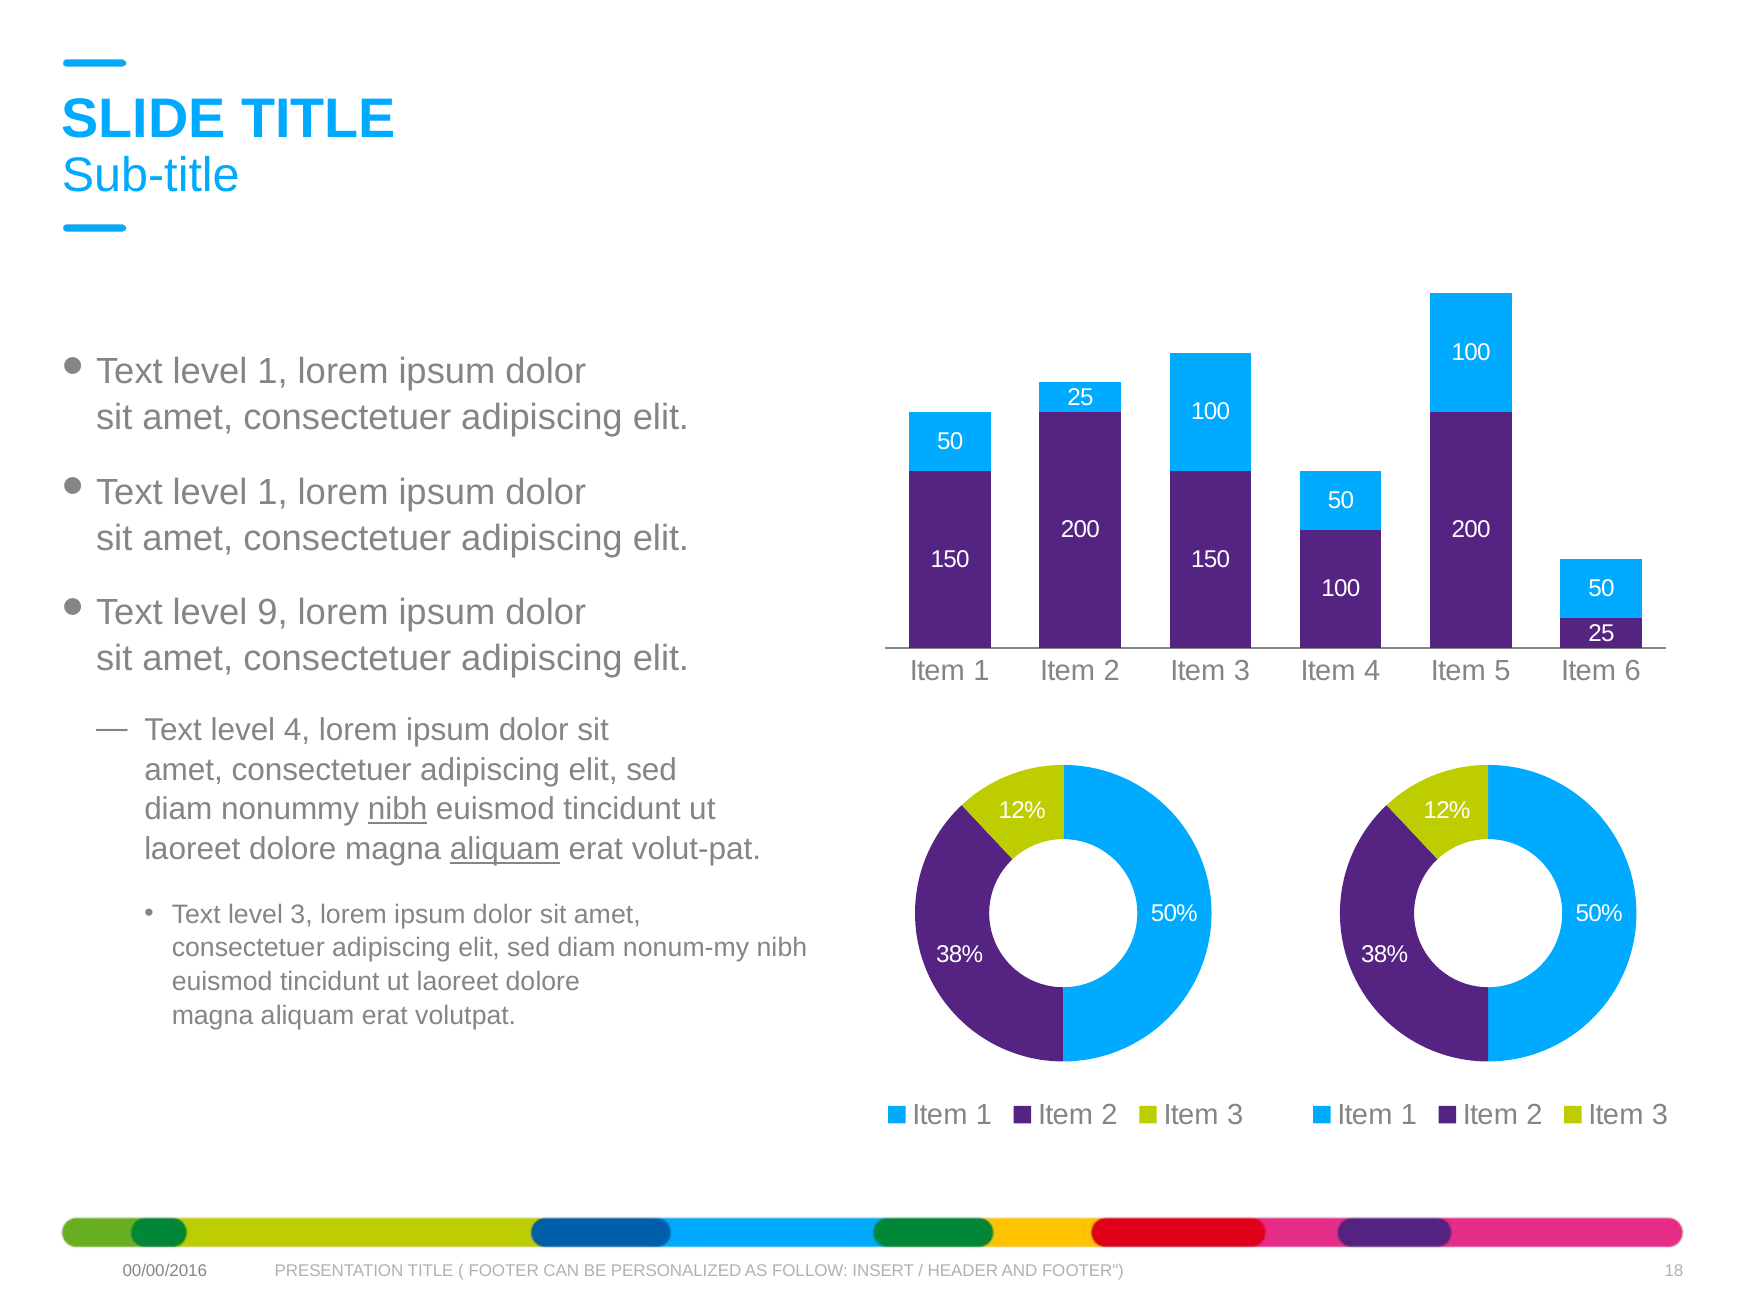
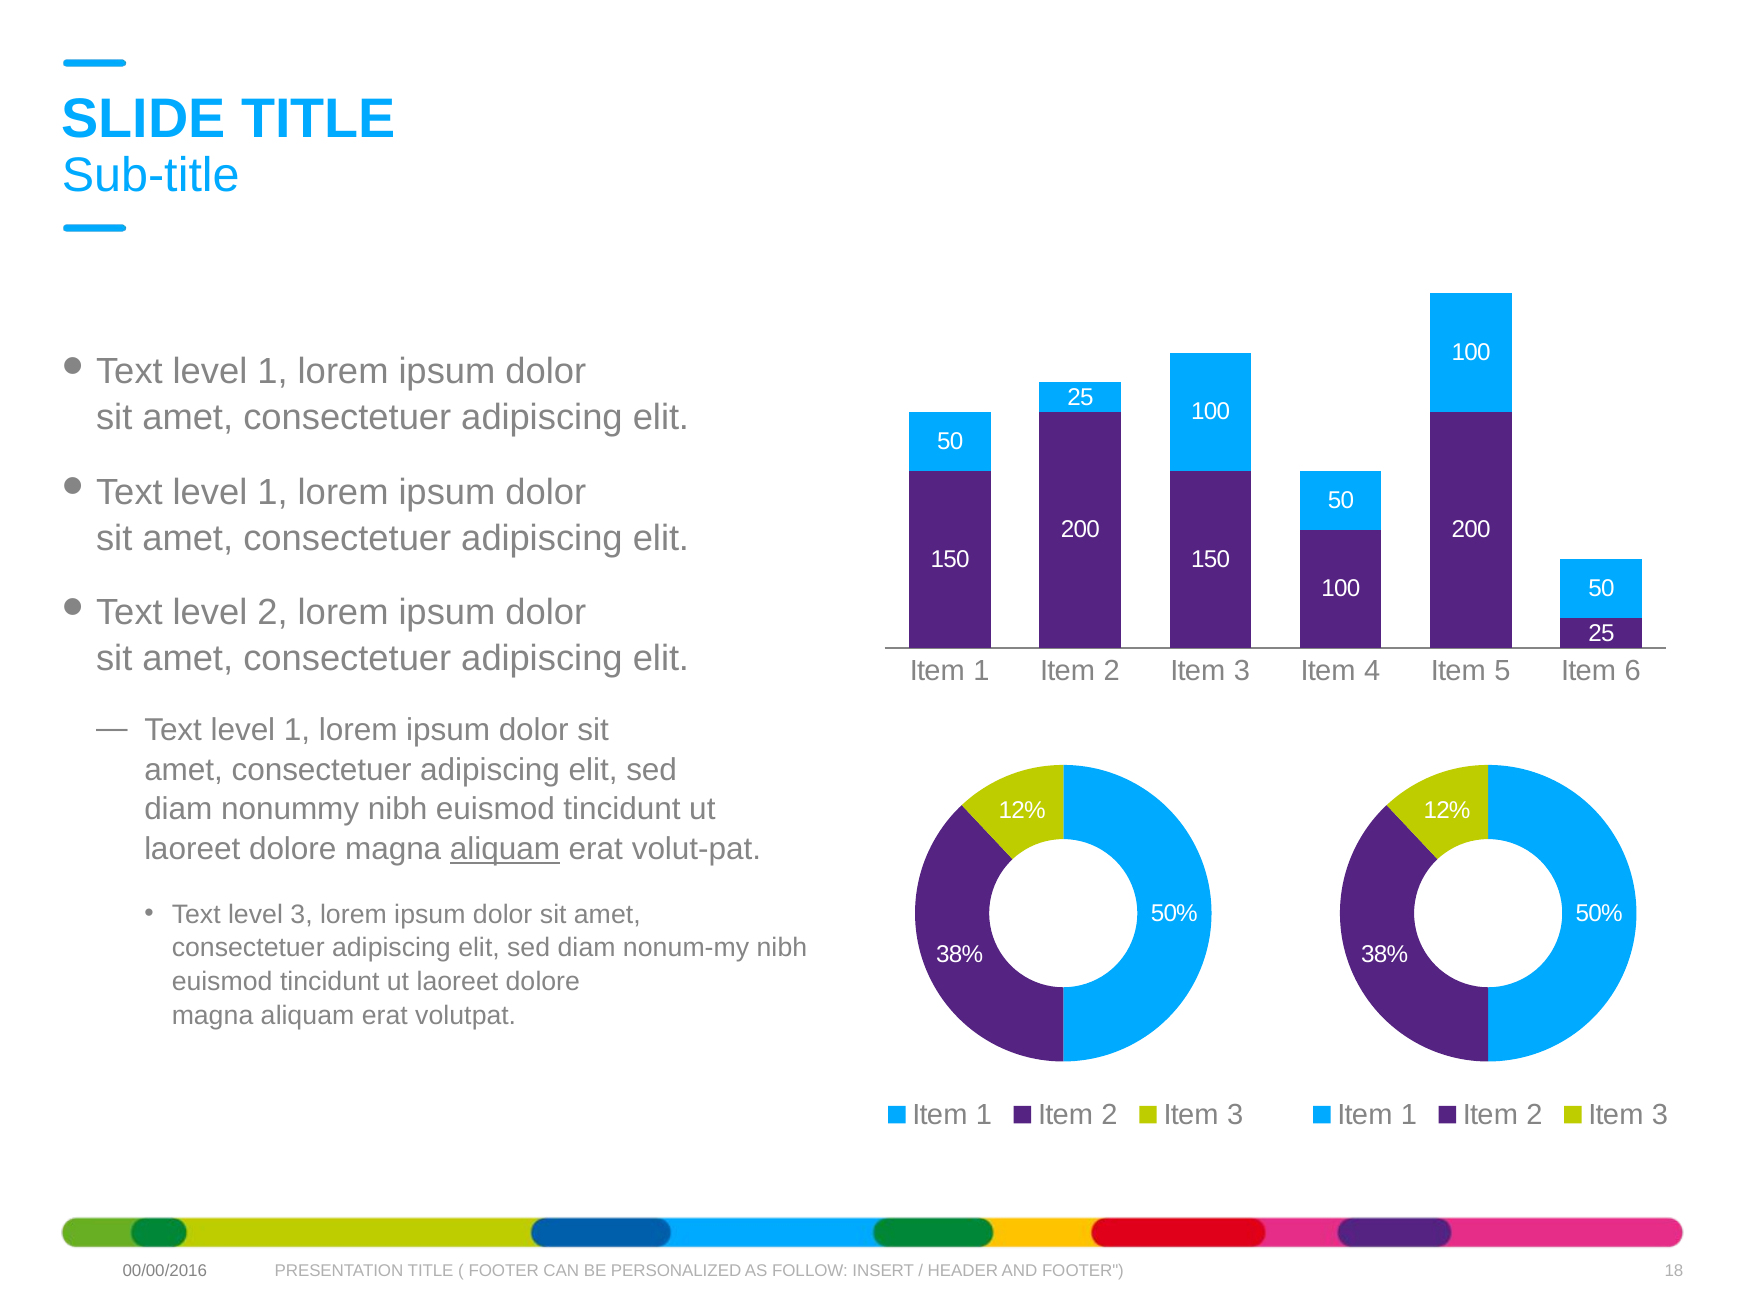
level 9: 9 -> 2
Text level 4: 4 -> 1
nibh at (398, 809) underline: present -> none
